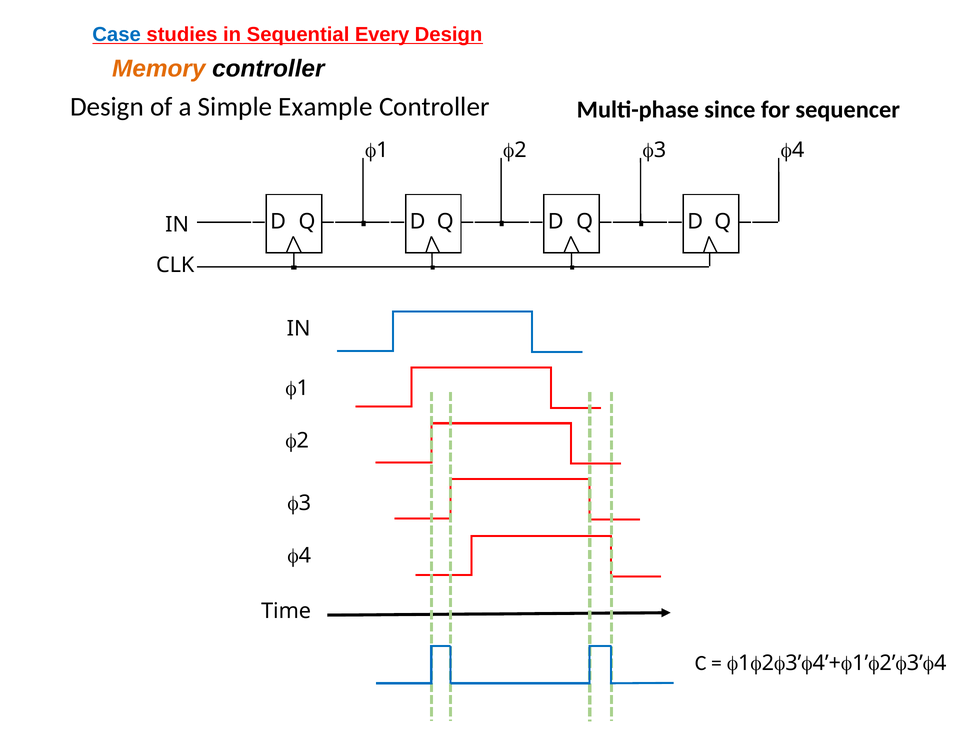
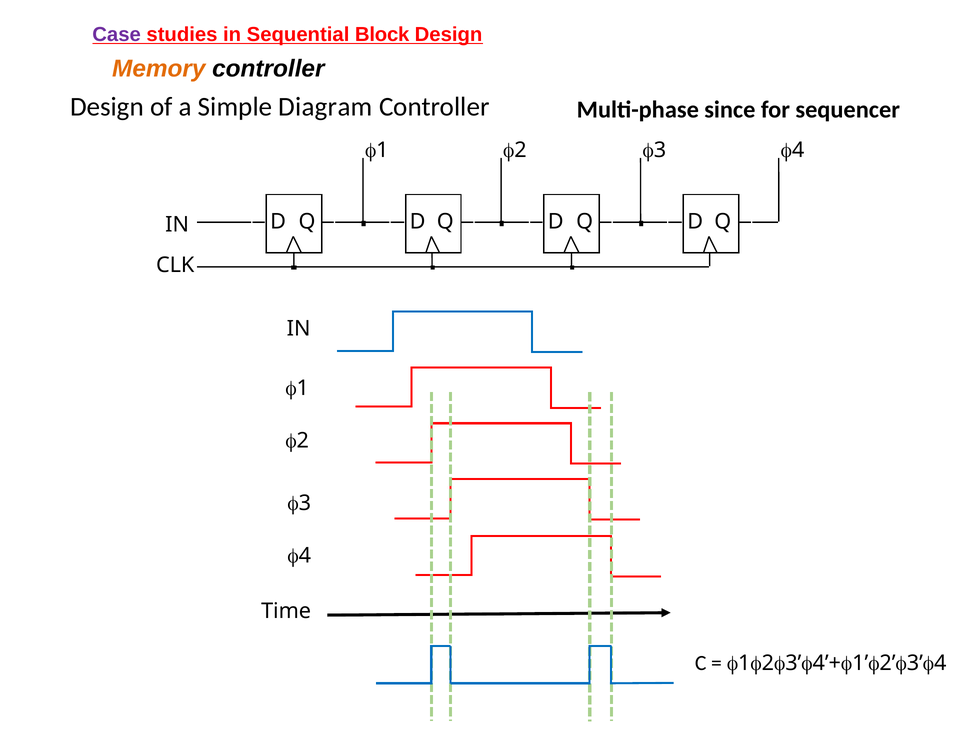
Case colour: blue -> purple
Every: Every -> Block
Example: Example -> Diagram
